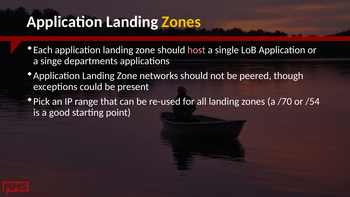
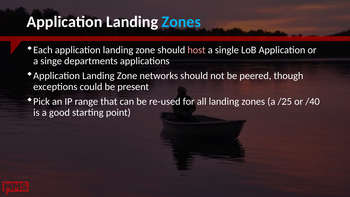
Zones at (181, 22) colour: yellow -> light blue
/70: /70 -> /25
/54: /54 -> /40
